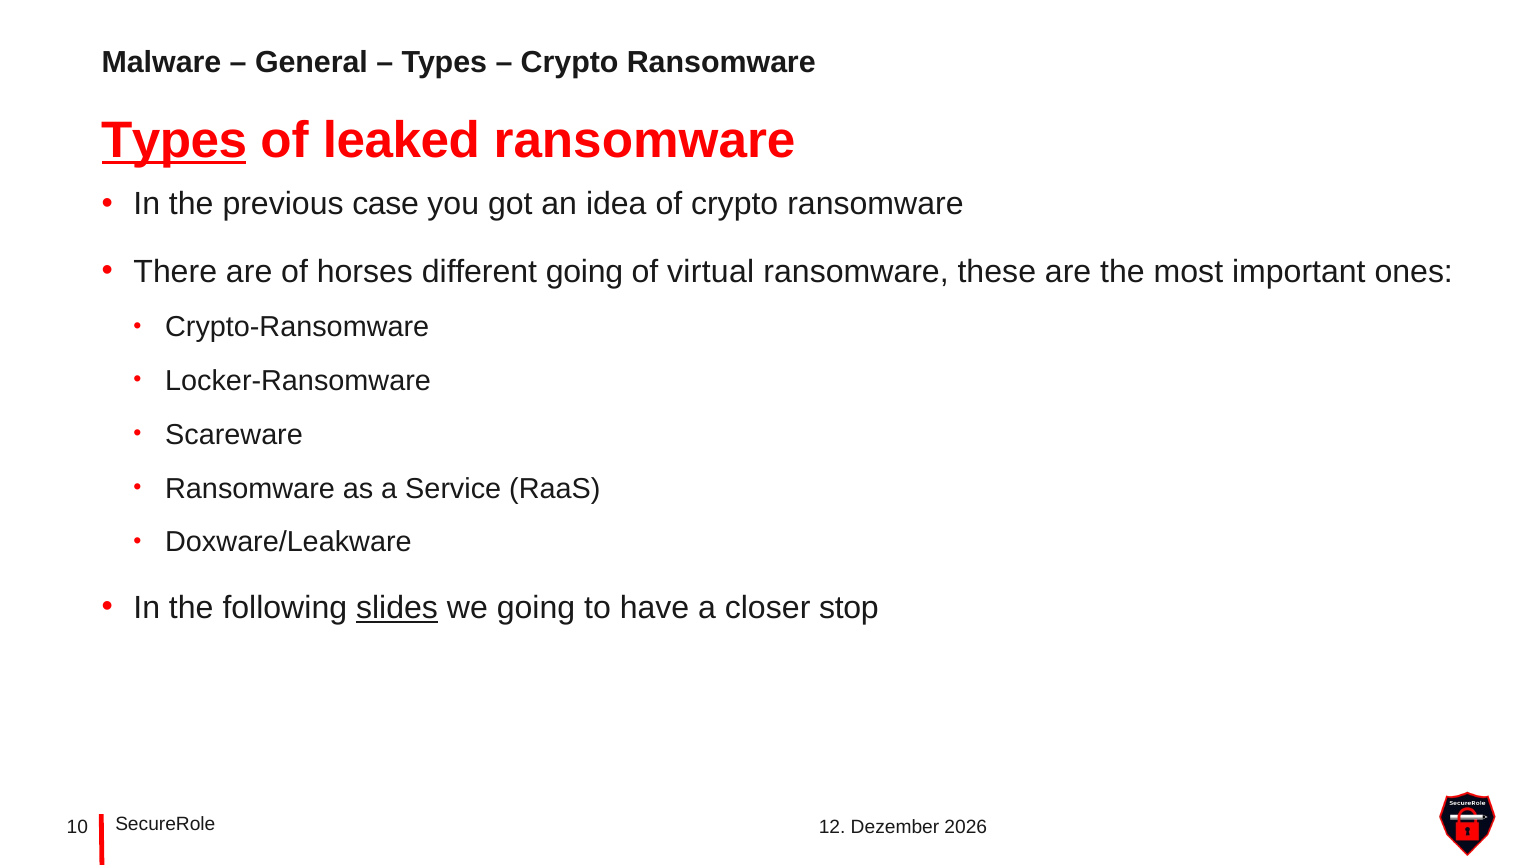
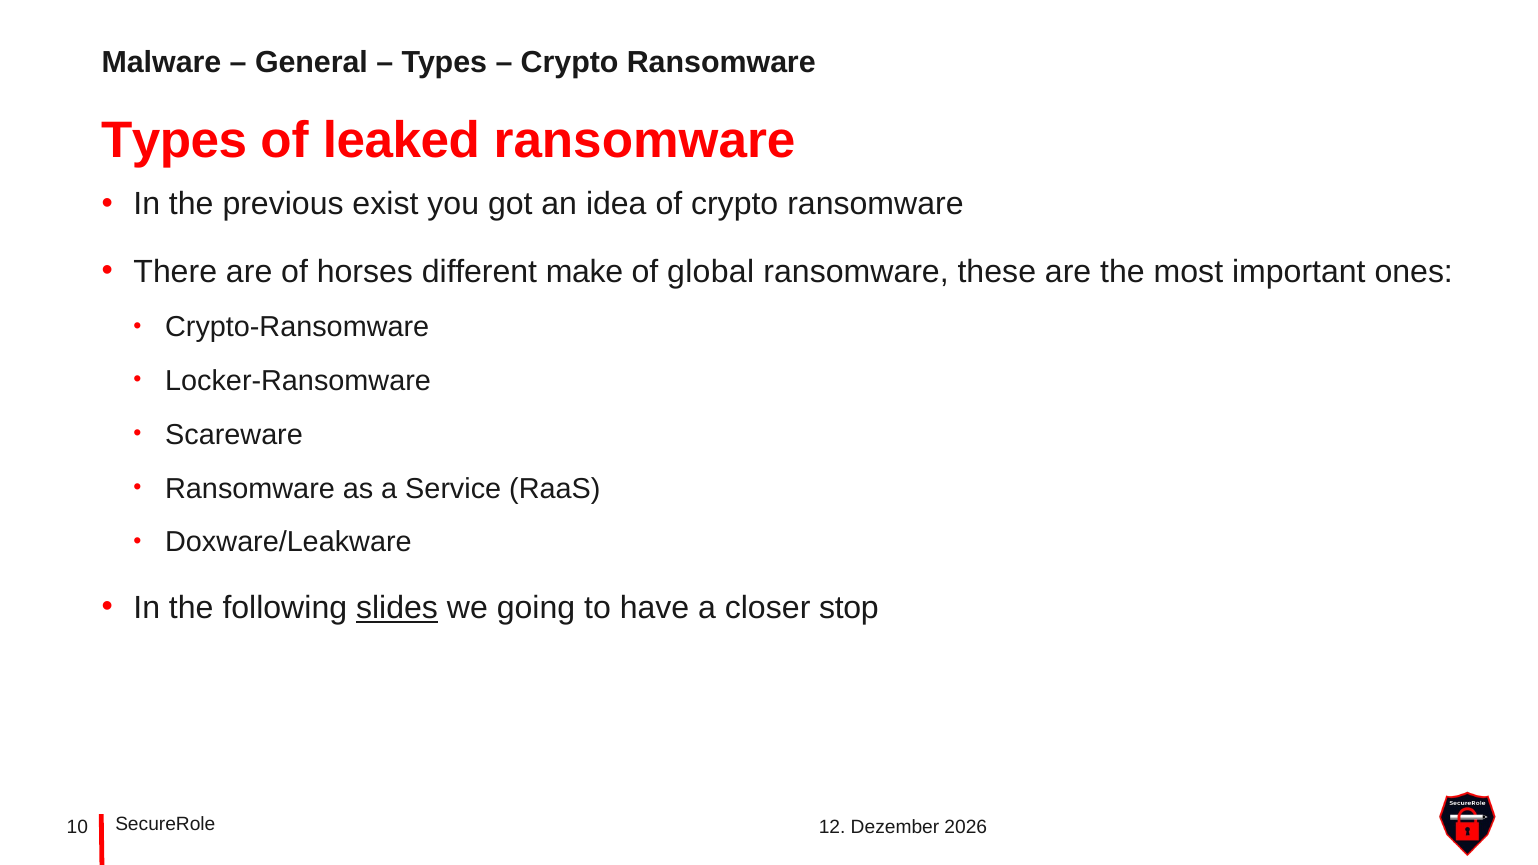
Types at (174, 140) underline: present -> none
case: case -> exist
different going: going -> make
virtual: virtual -> global
